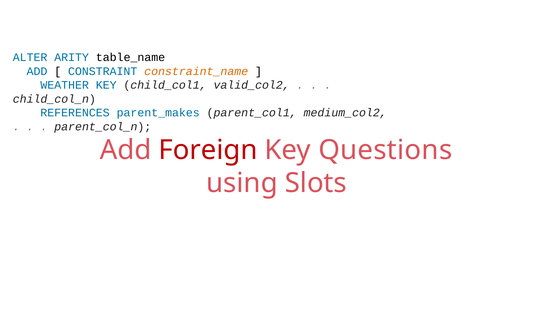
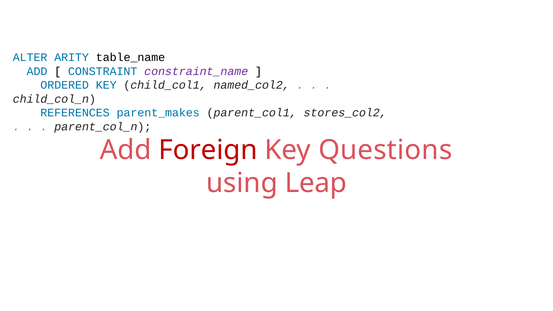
constraint_name colour: orange -> purple
WEATHER: WEATHER -> ORDERED
valid_col2: valid_col2 -> named_col2
medium_col2: medium_col2 -> stores_col2
Slots: Slots -> Leap
